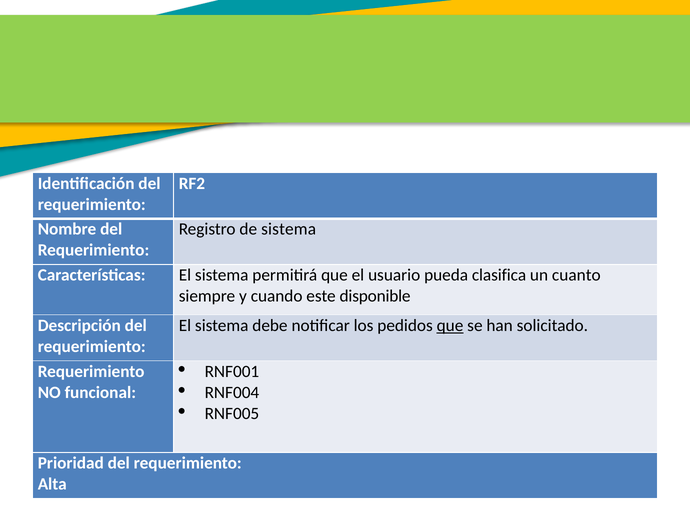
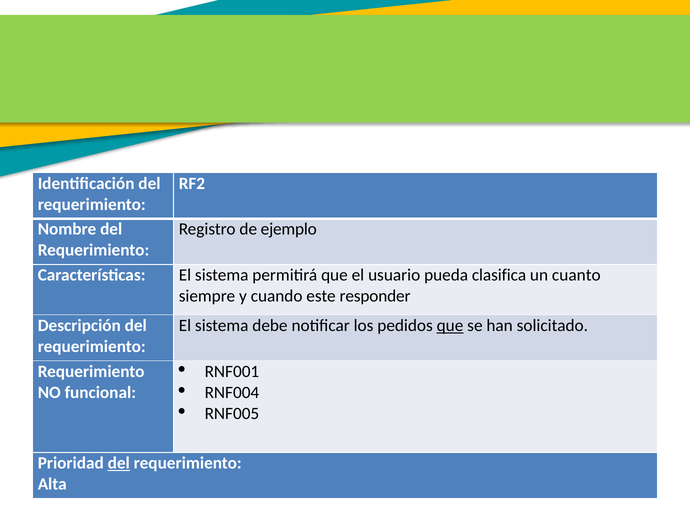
de sistema: sistema -> ejemplo
disponible: disponible -> responder
del at (119, 464) underline: none -> present
